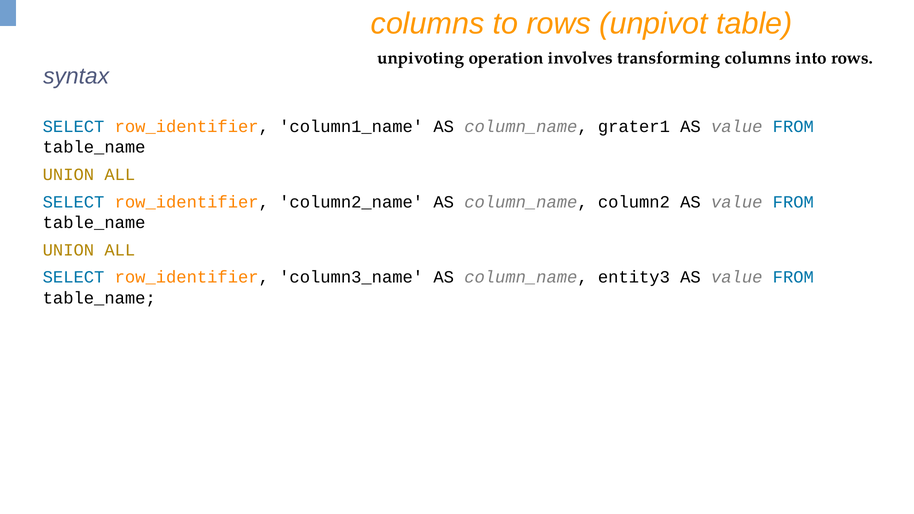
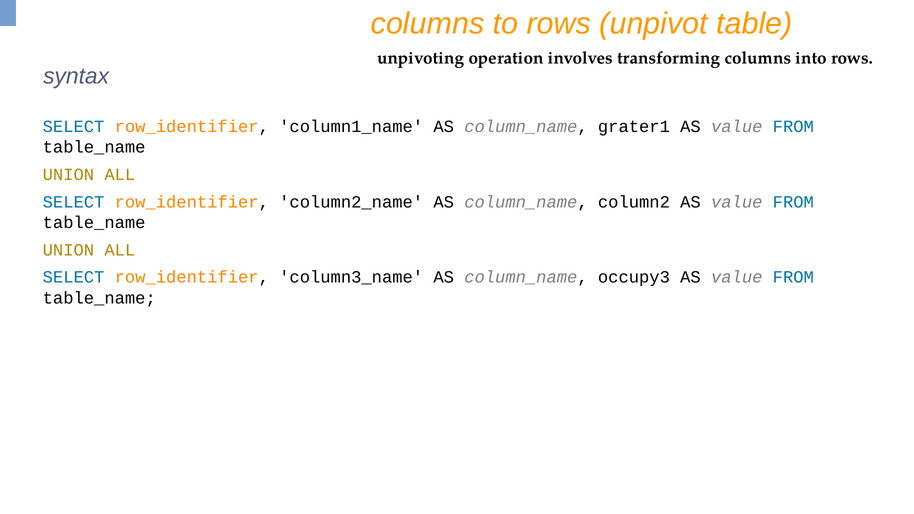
entity3: entity3 -> occupy3
